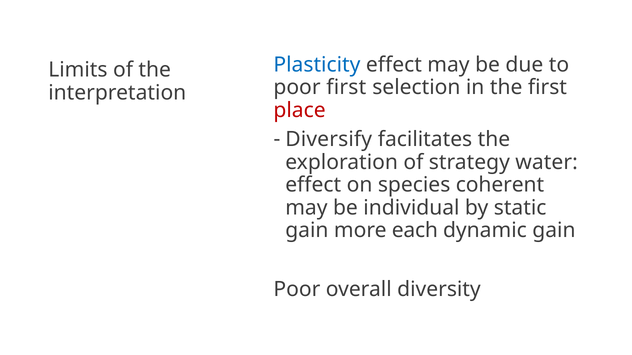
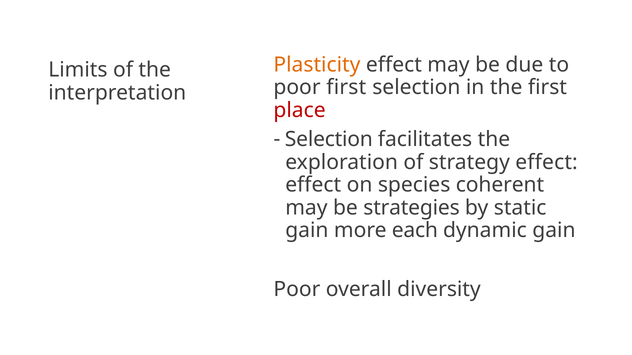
Plasticity colour: blue -> orange
Diversify at (329, 140): Diversify -> Selection
strategy water: water -> effect
individual: individual -> strategies
